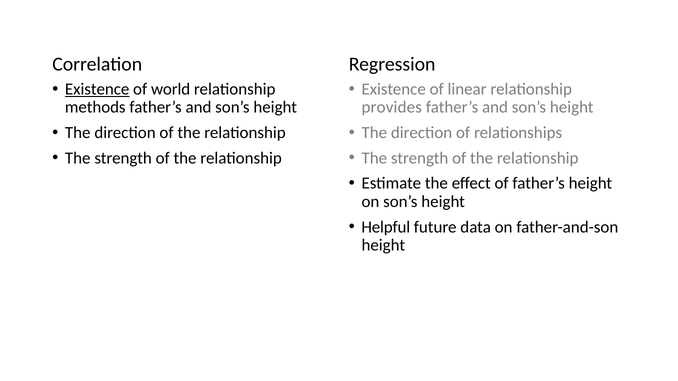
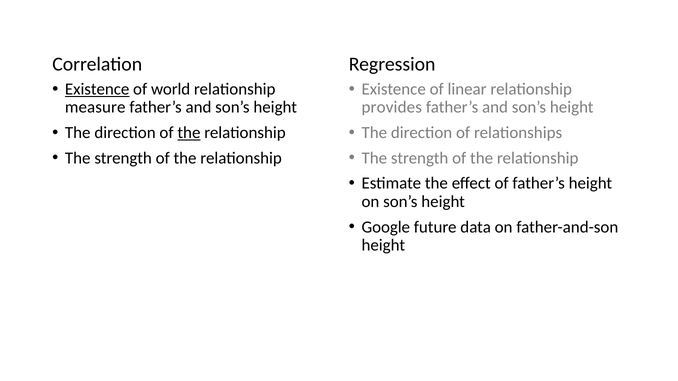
methods: methods -> measure
the at (189, 133) underline: none -> present
Helpful: Helpful -> Google
